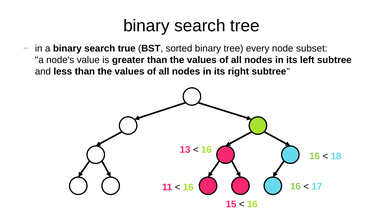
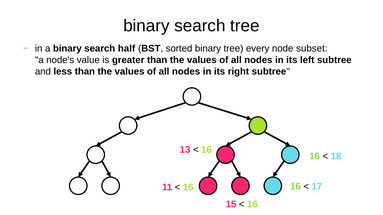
true: true -> half
